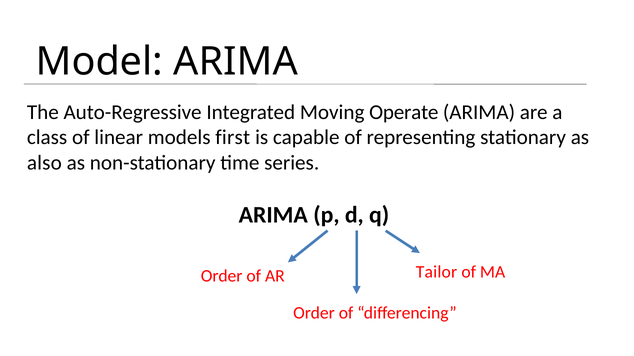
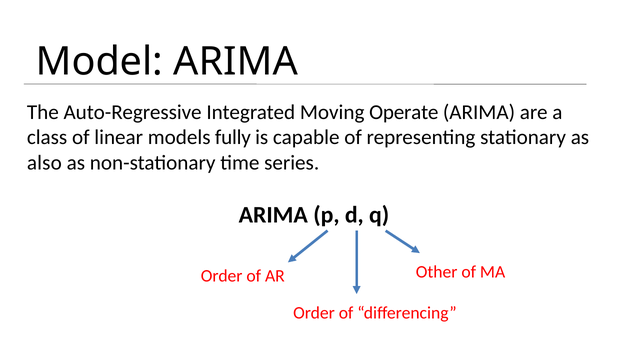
first: first -> fully
Tailor: Tailor -> Other
